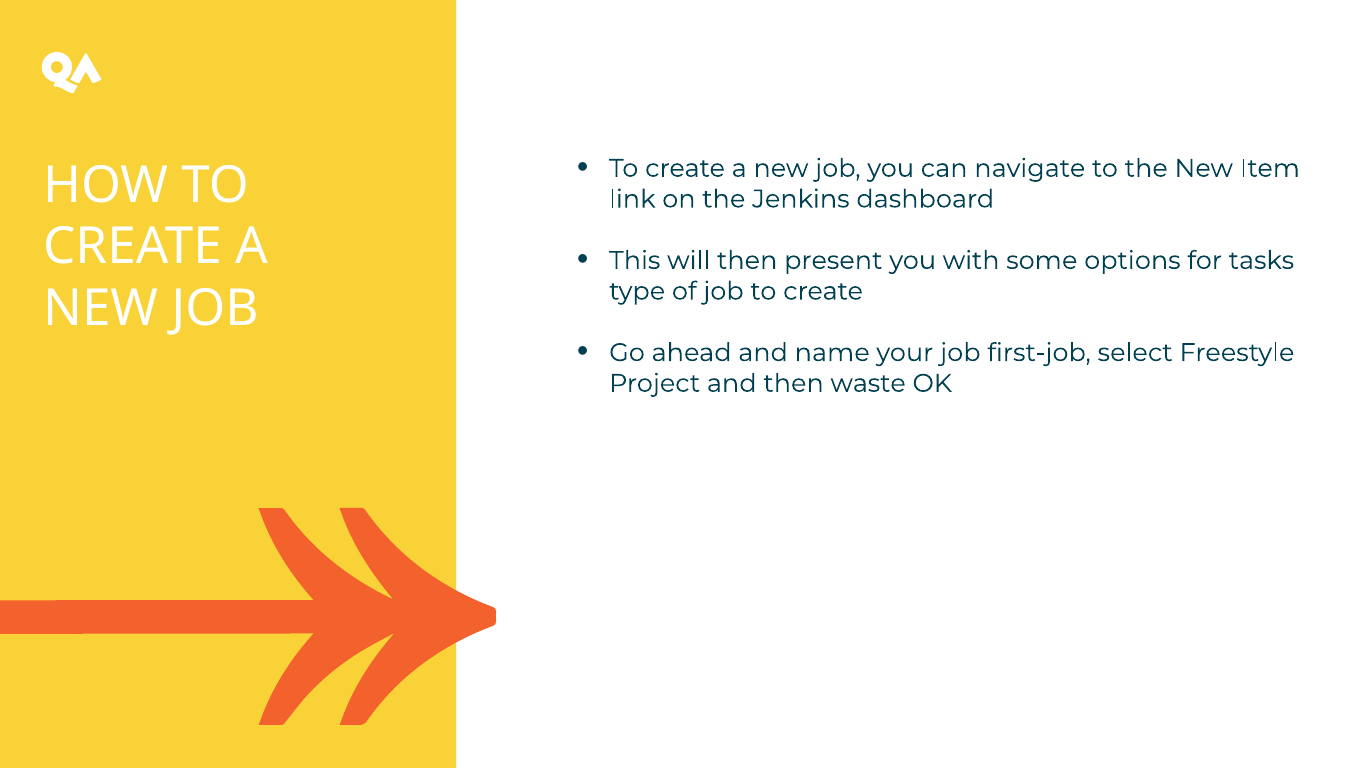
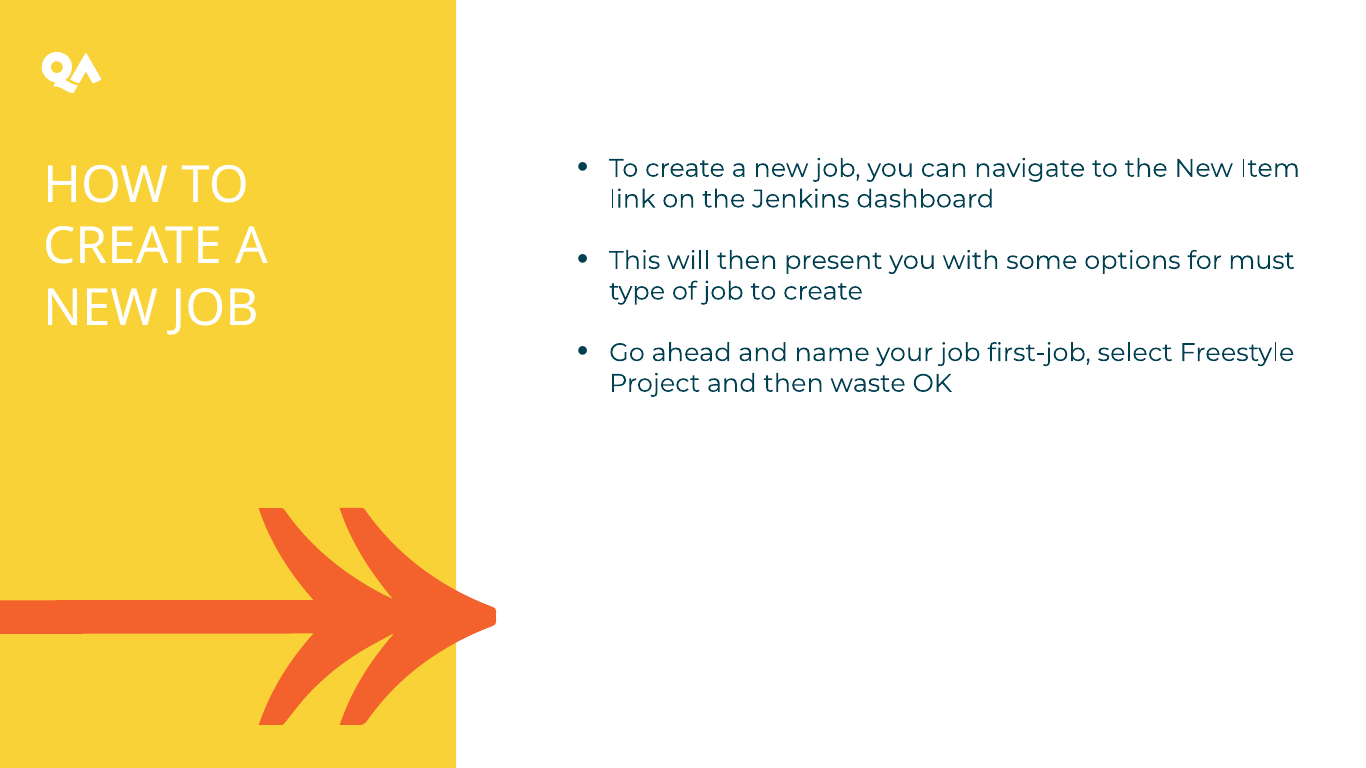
tasks: tasks -> must
